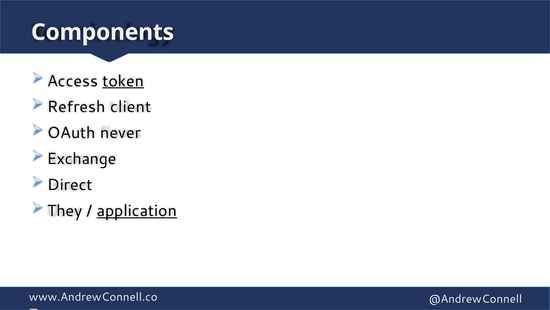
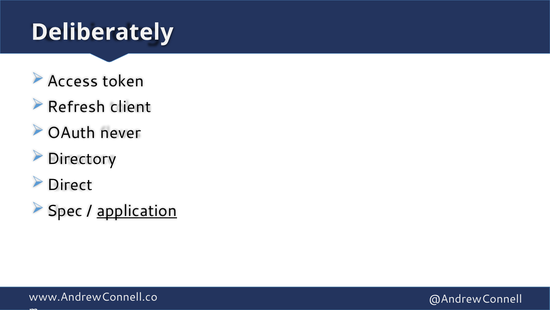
Components: Components -> Deliberately
token underline: present -> none
Exchange: Exchange -> Directory
They: They -> Spec
